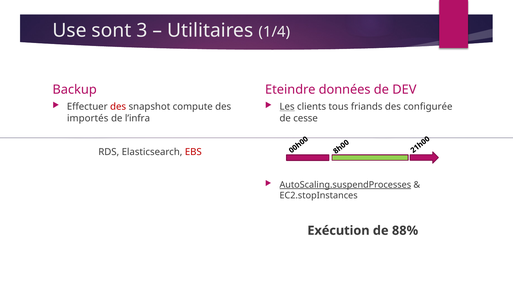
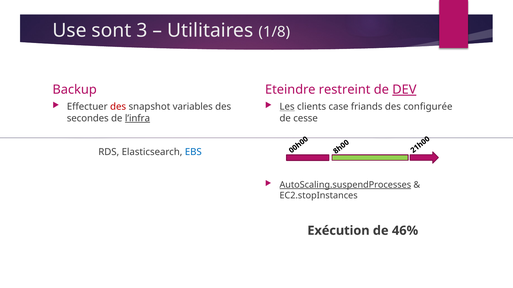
1/4: 1/4 -> 1/8
données: données -> restreint
DEV underline: none -> present
compute: compute -> variables
tous: tous -> case
importés: importés -> secondes
l’infra underline: none -> present
EBS colour: red -> blue
88%: 88% -> 46%
